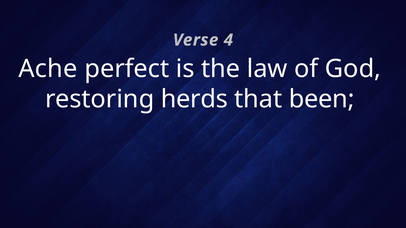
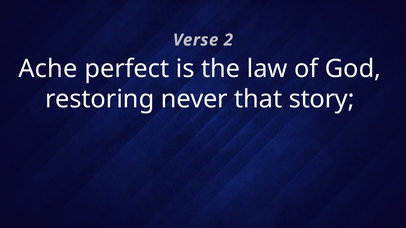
4: 4 -> 2
herds: herds -> never
been: been -> story
